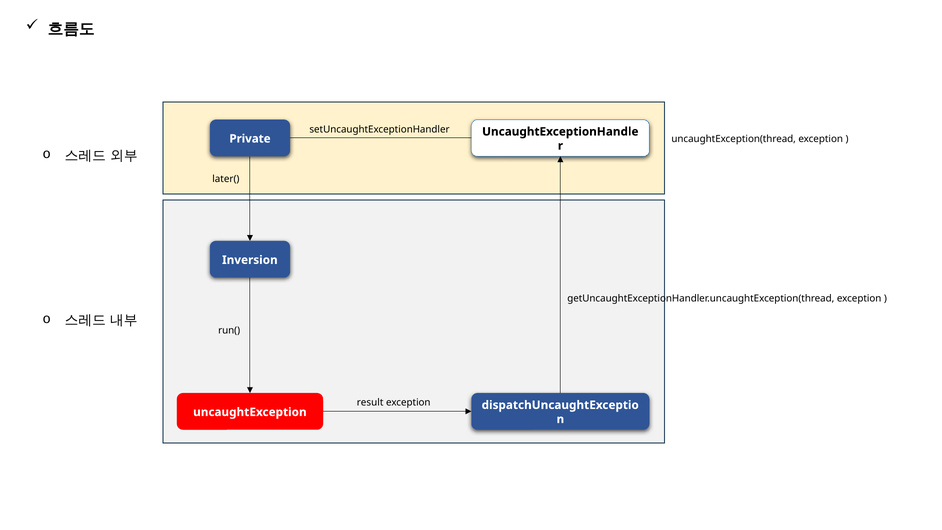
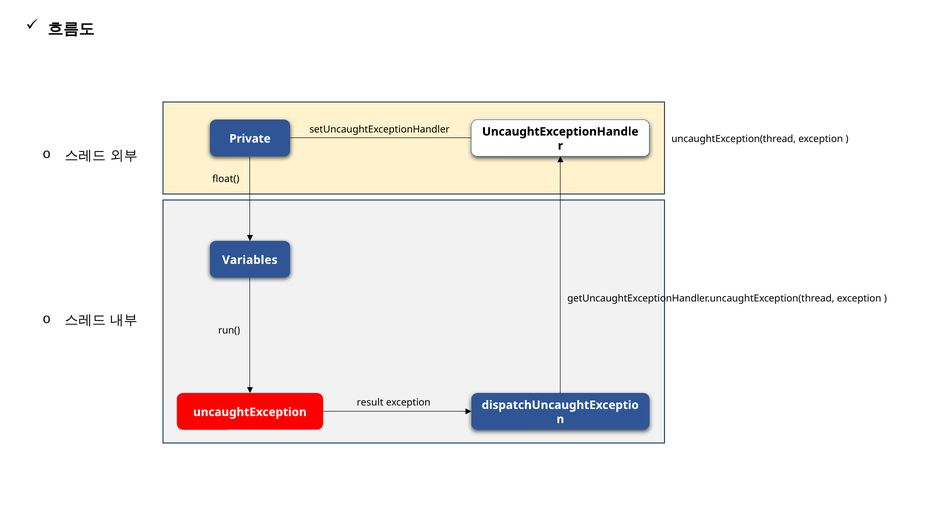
later(: later( -> float(
Inversion: Inversion -> Variables
